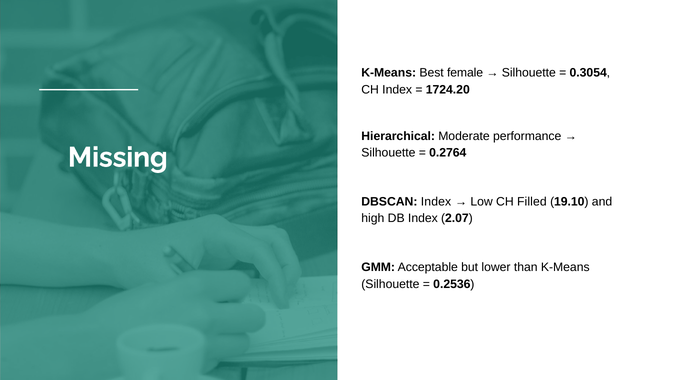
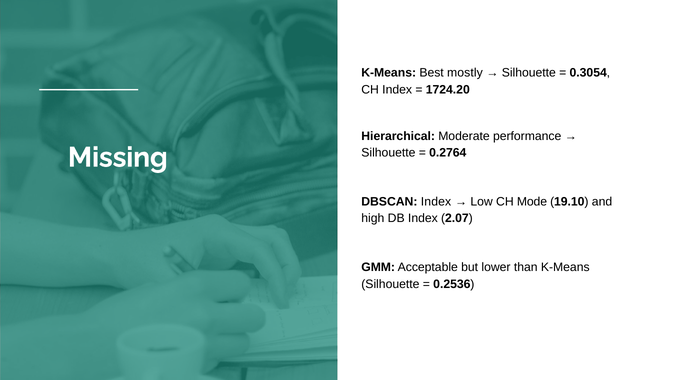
female: female -> mostly
Filled: Filled -> Mode
